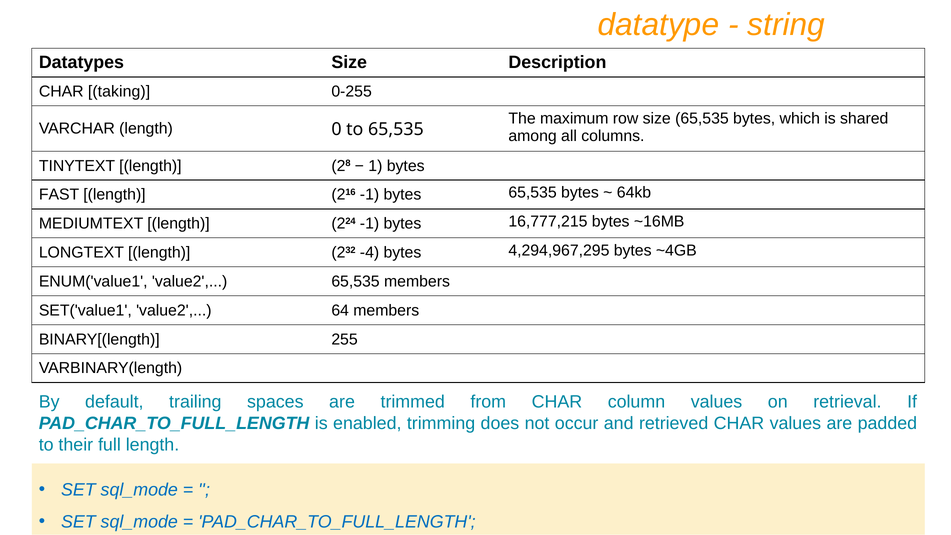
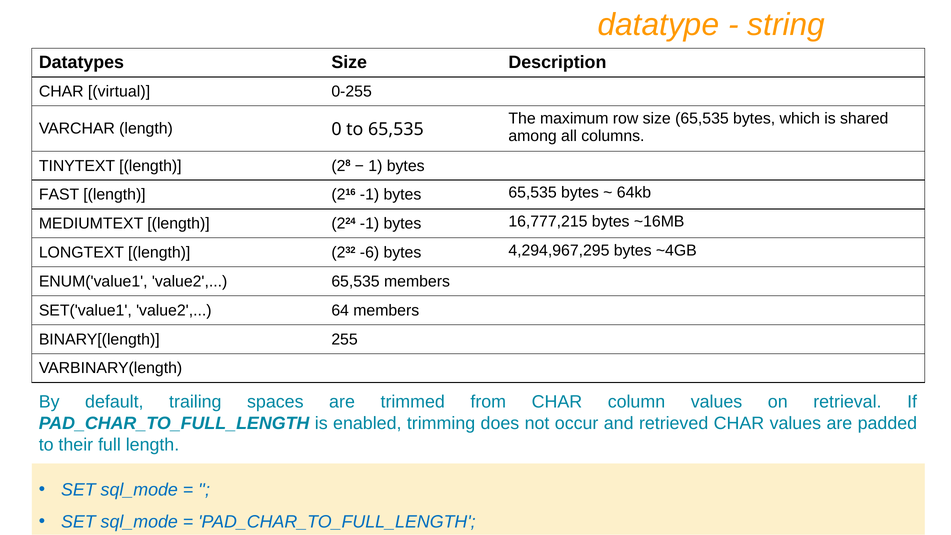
taking: taking -> virtual
-4: -4 -> -6
